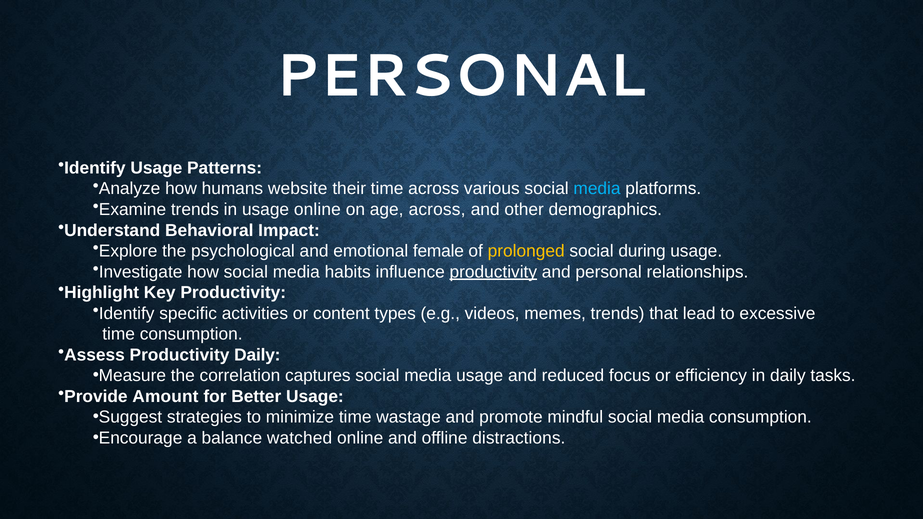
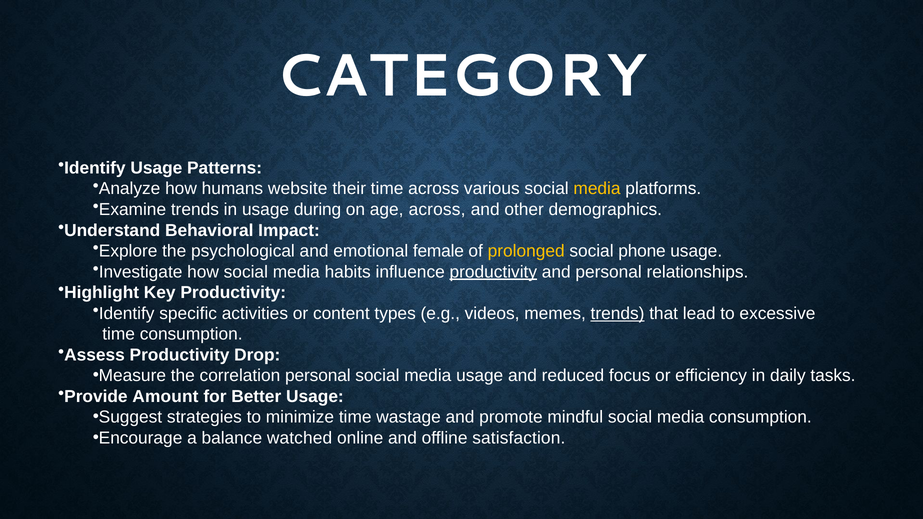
PERSONAL at (461, 76): PERSONAL -> CATEGORY
media at (597, 189) colour: light blue -> yellow
usage online: online -> during
during: during -> phone
trends at (618, 313) underline: none -> present
Productivity Daily: Daily -> Drop
correlation captures: captures -> personal
distractions: distractions -> satisfaction
